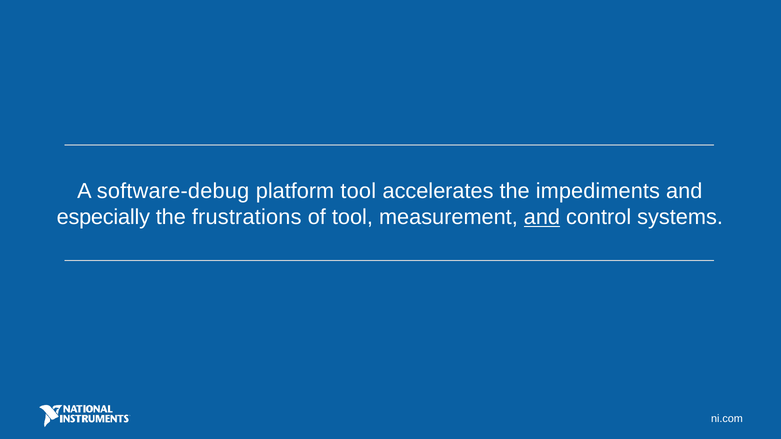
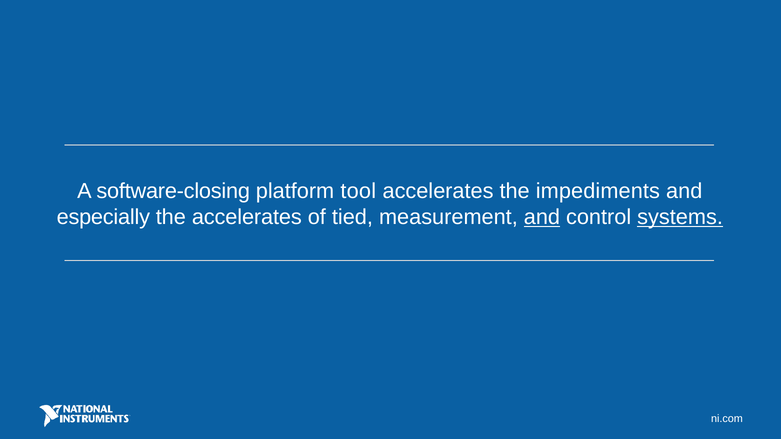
software-debug: software-debug -> software-closing
the frustrations: frustrations -> accelerates
of tool: tool -> tied
systems underline: none -> present
